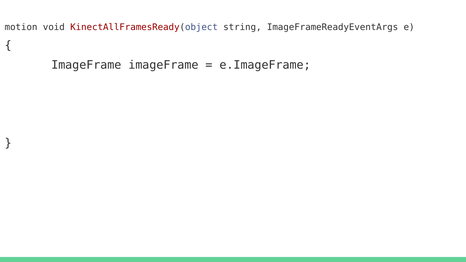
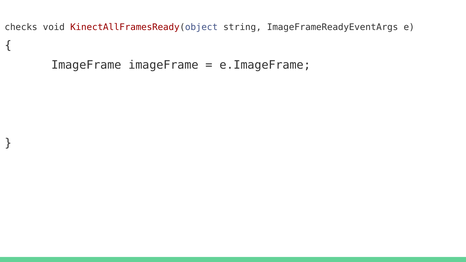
motion: motion -> checks
